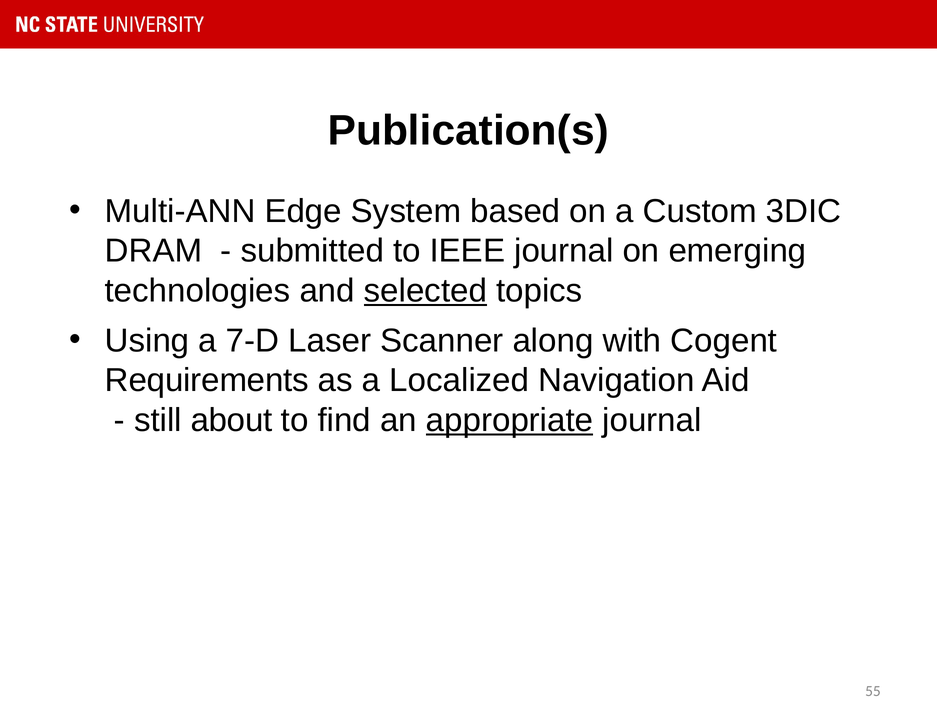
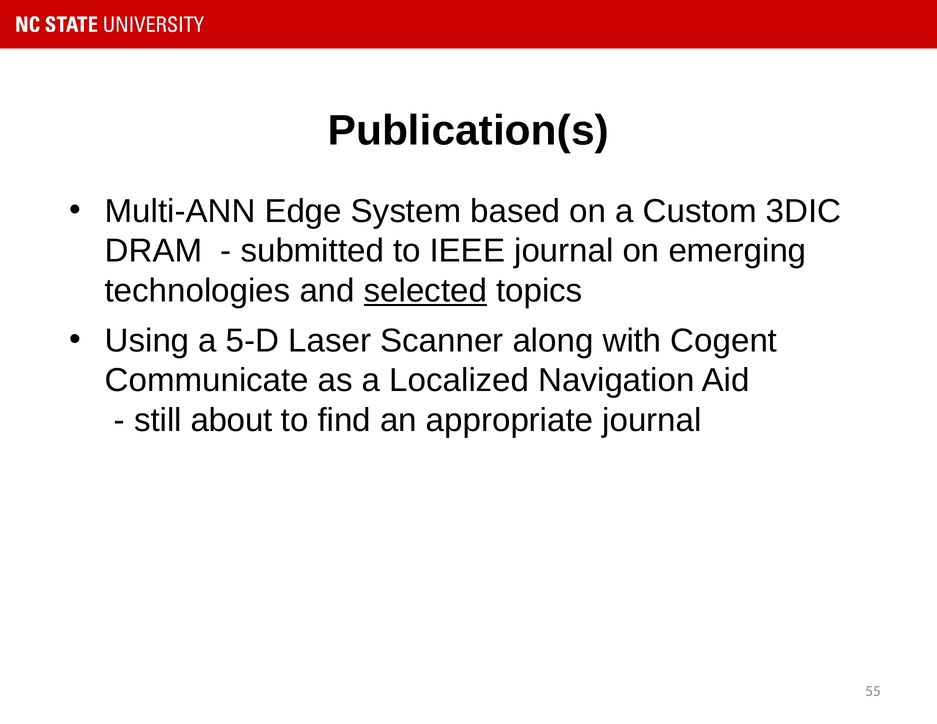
7-D: 7-D -> 5-D
Requirements: Requirements -> Communicate
appropriate underline: present -> none
